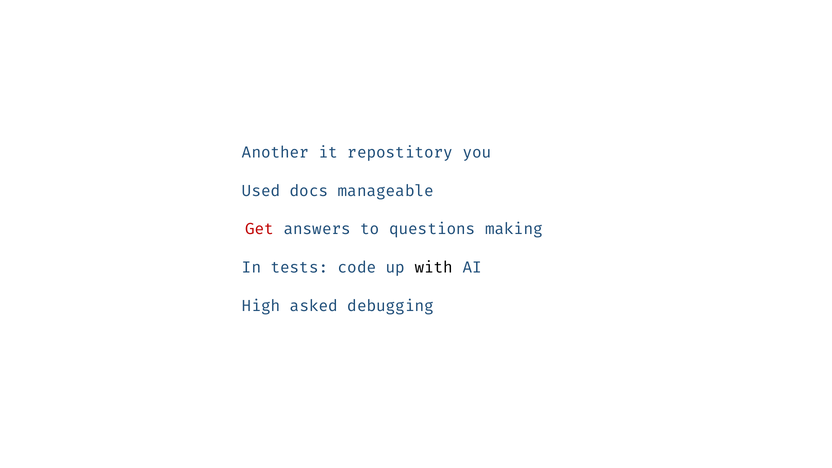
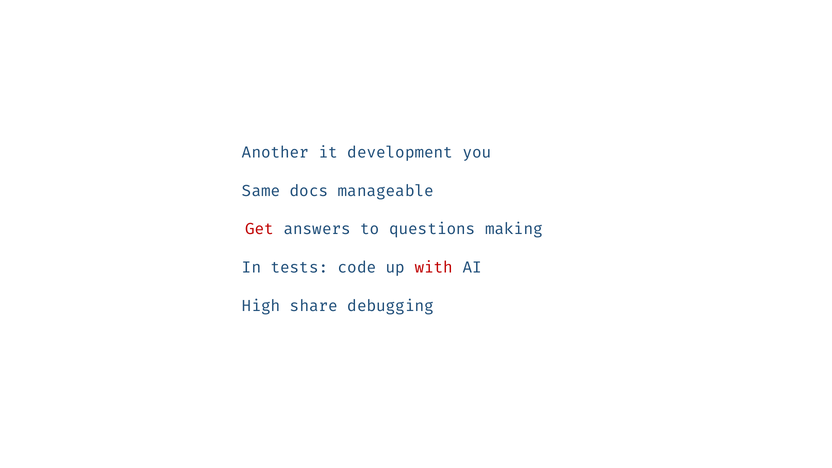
repostitory: repostitory -> development
Used: Used -> Same
with colour: black -> red
asked: asked -> share
